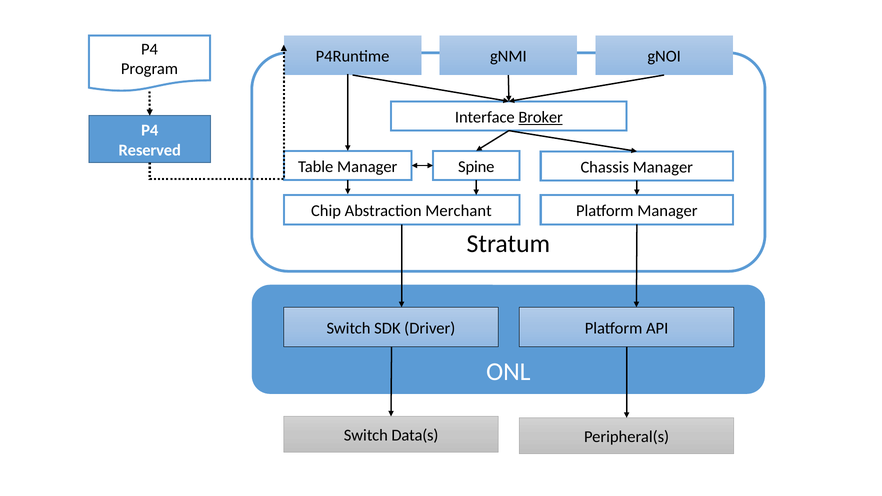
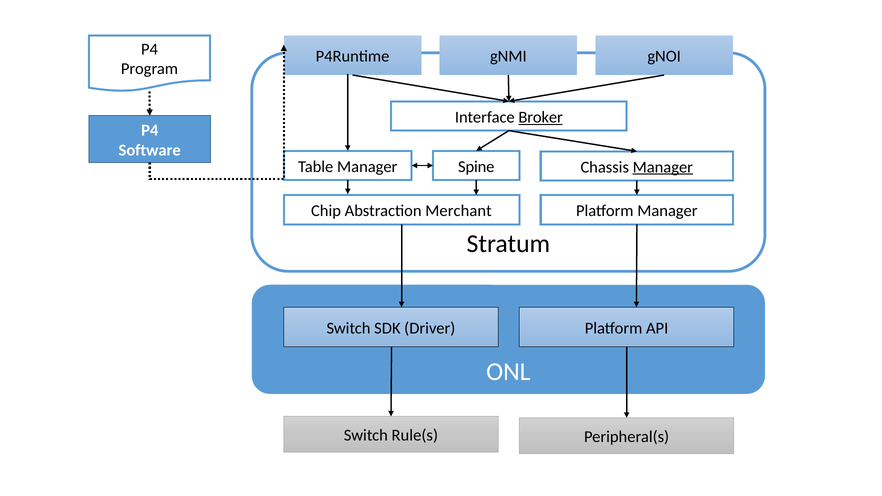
Reserved: Reserved -> Software
Manager at (663, 167) underline: none -> present
Data(s: Data(s -> Rule(s
